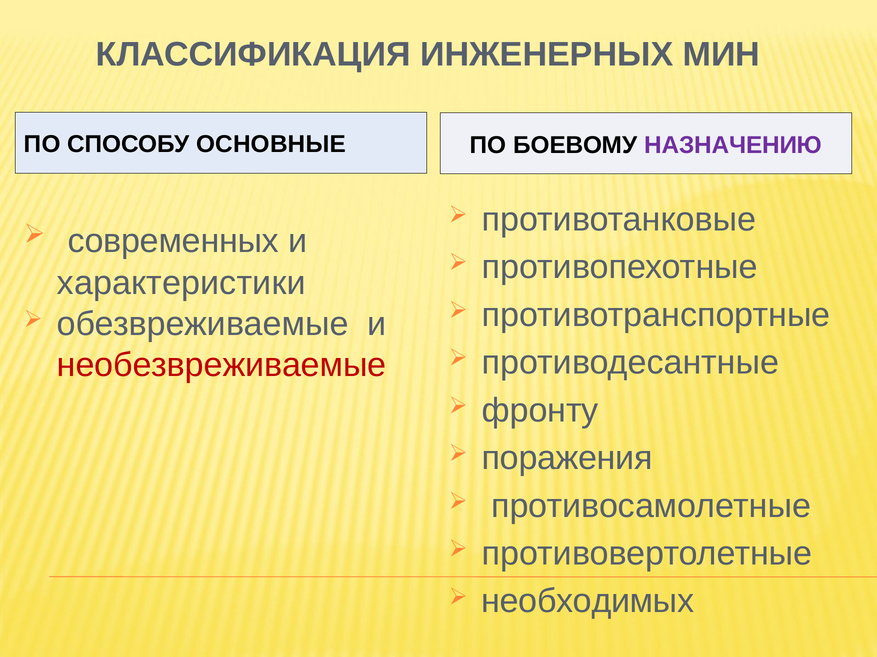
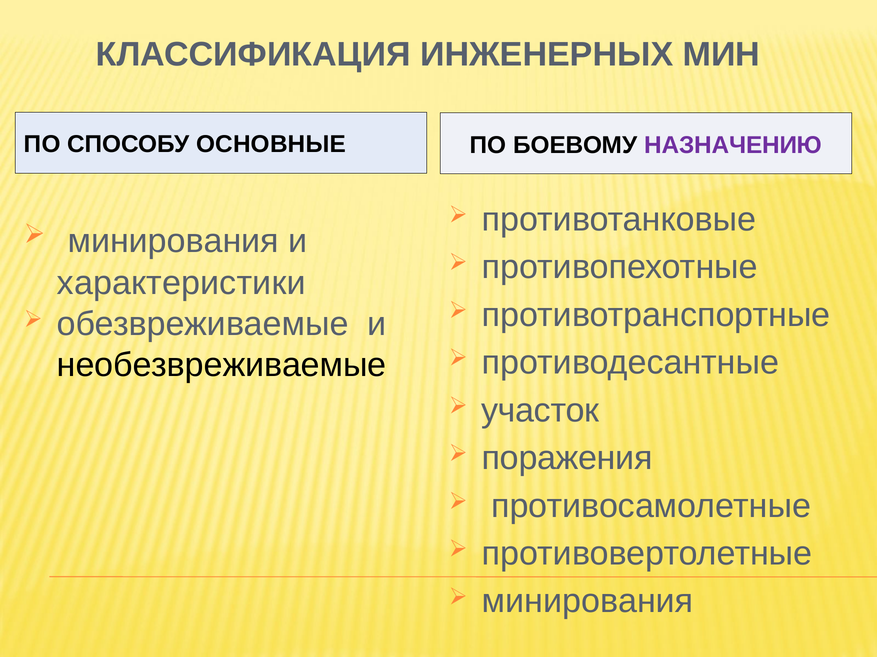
современных at (173, 241): современных -> минирования
необезвреживаемые colour: red -> black
фронту: фронту -> участок
необходимых at (588, 602): необходимых -> минирования
